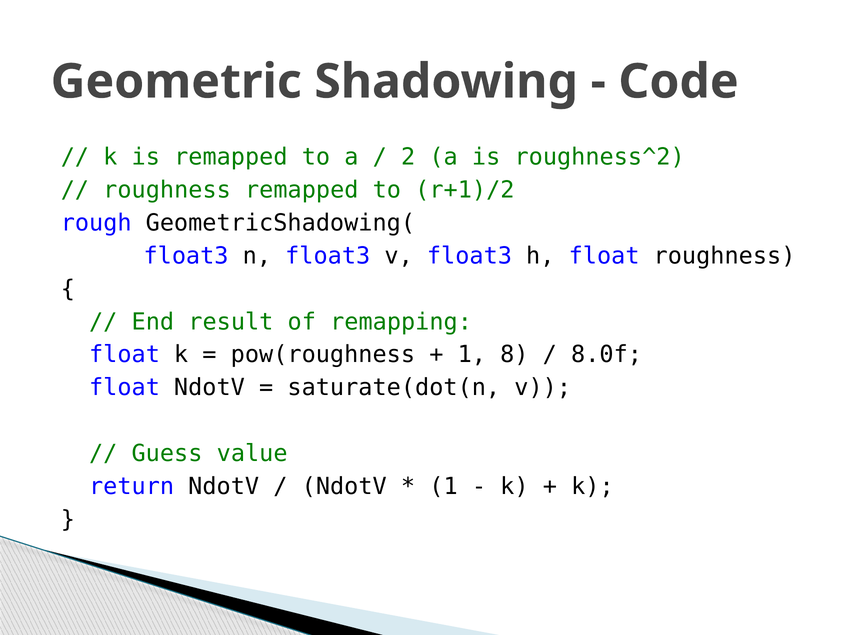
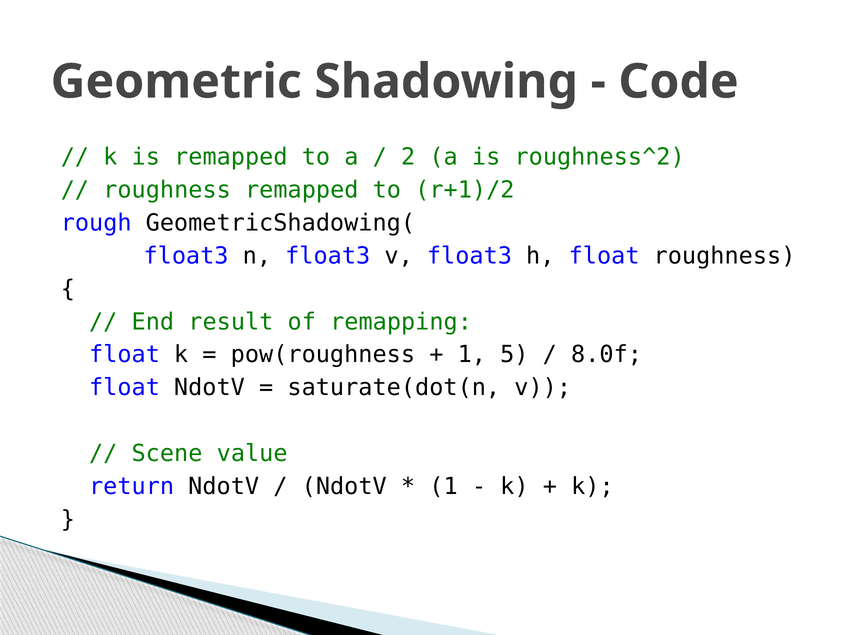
8: 8 -> 5
Guess: Guess -> Scene
